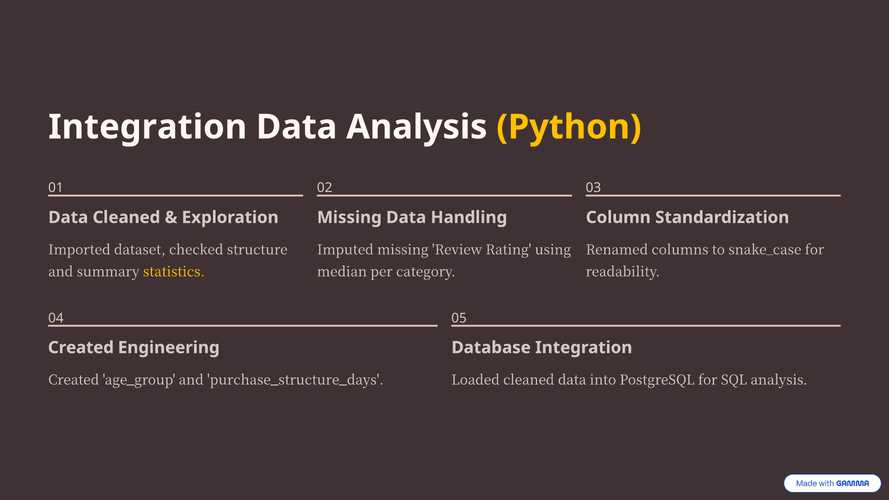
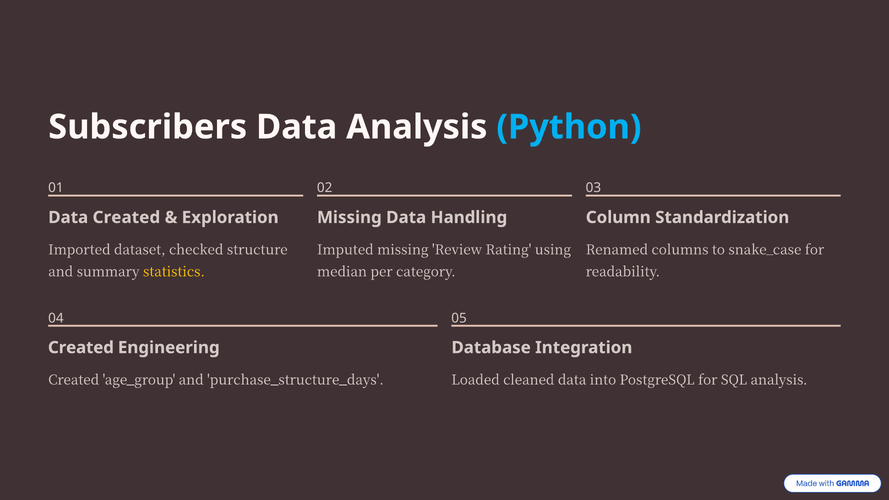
Integration at (148, 127): Integration -> Subscribers
Python colour: yellow -> light blue
Data Cleaned: Cleaned -> Created
